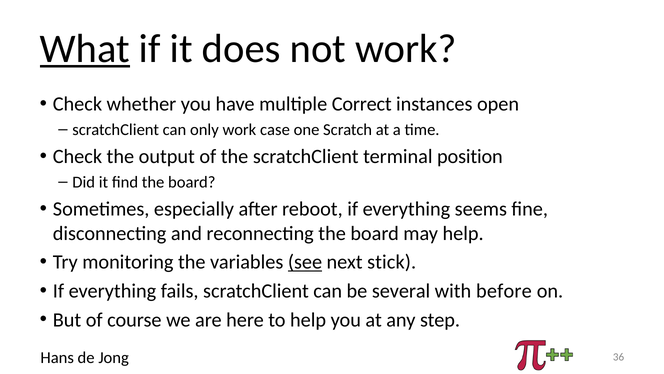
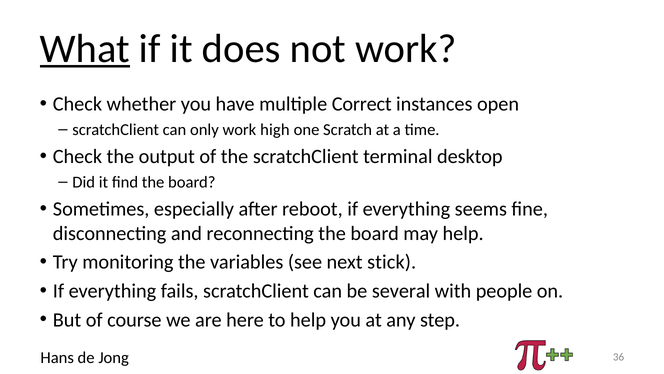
case: case -> high
position: position -> desktop
see underline: present -> none
before: before -> people
